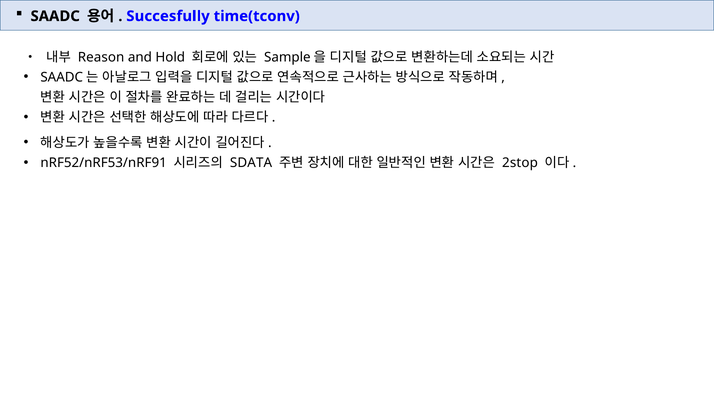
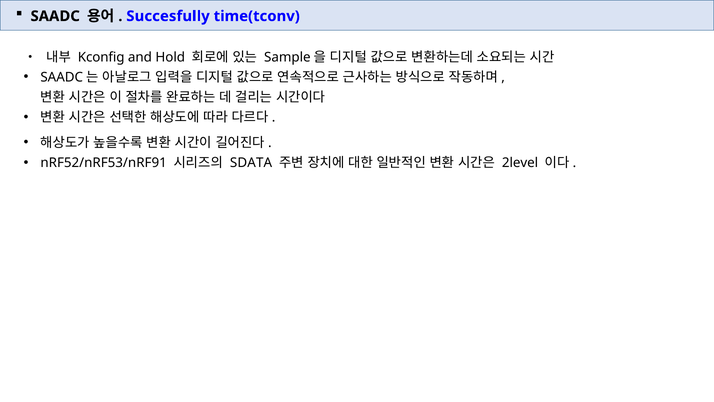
Reason: Reason -> Kconfig
2stop: 2stop -> 2level
